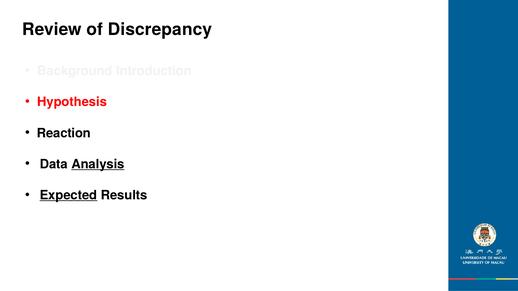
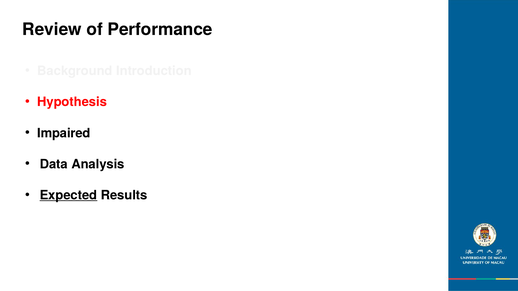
Discrepancy: Discrepancy -> Performance
Reaction: Reaction -> Impaired
Analysis underline: present -> none
